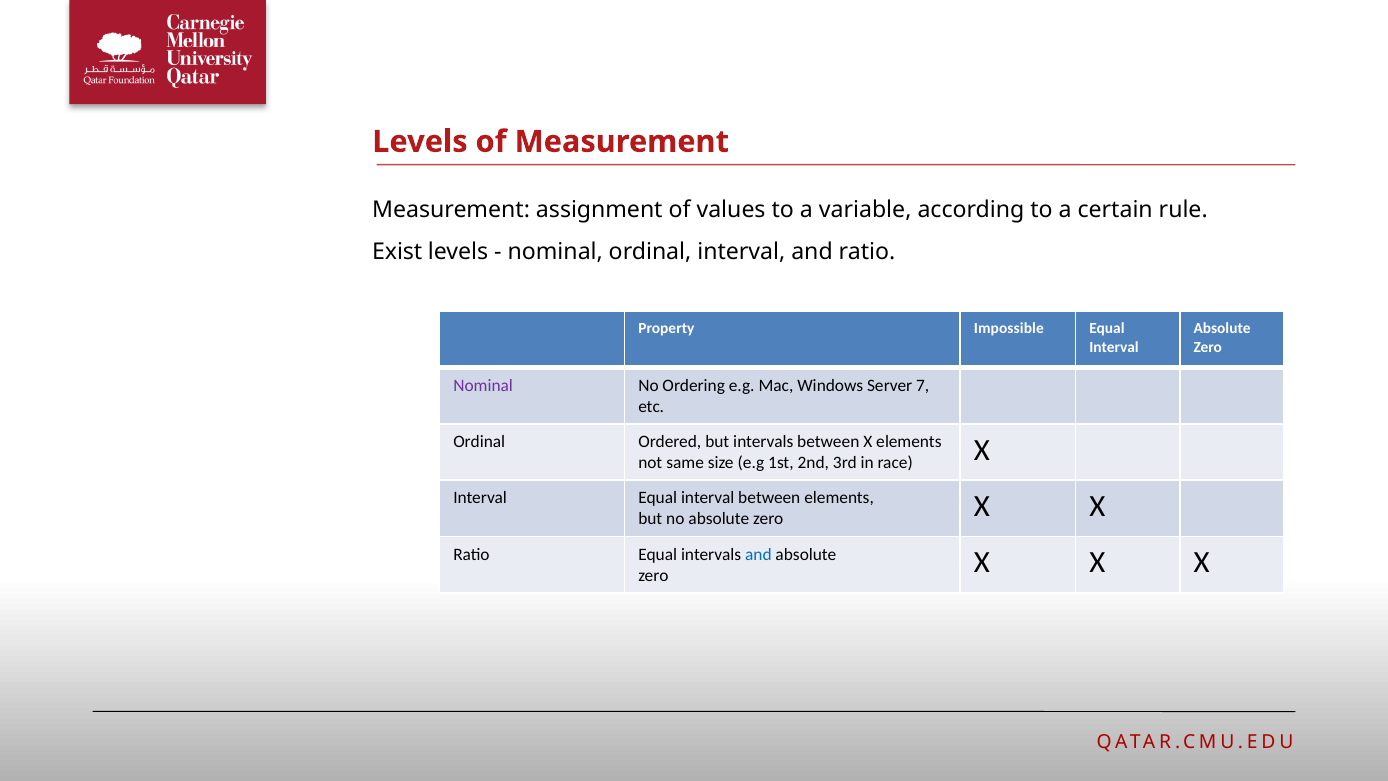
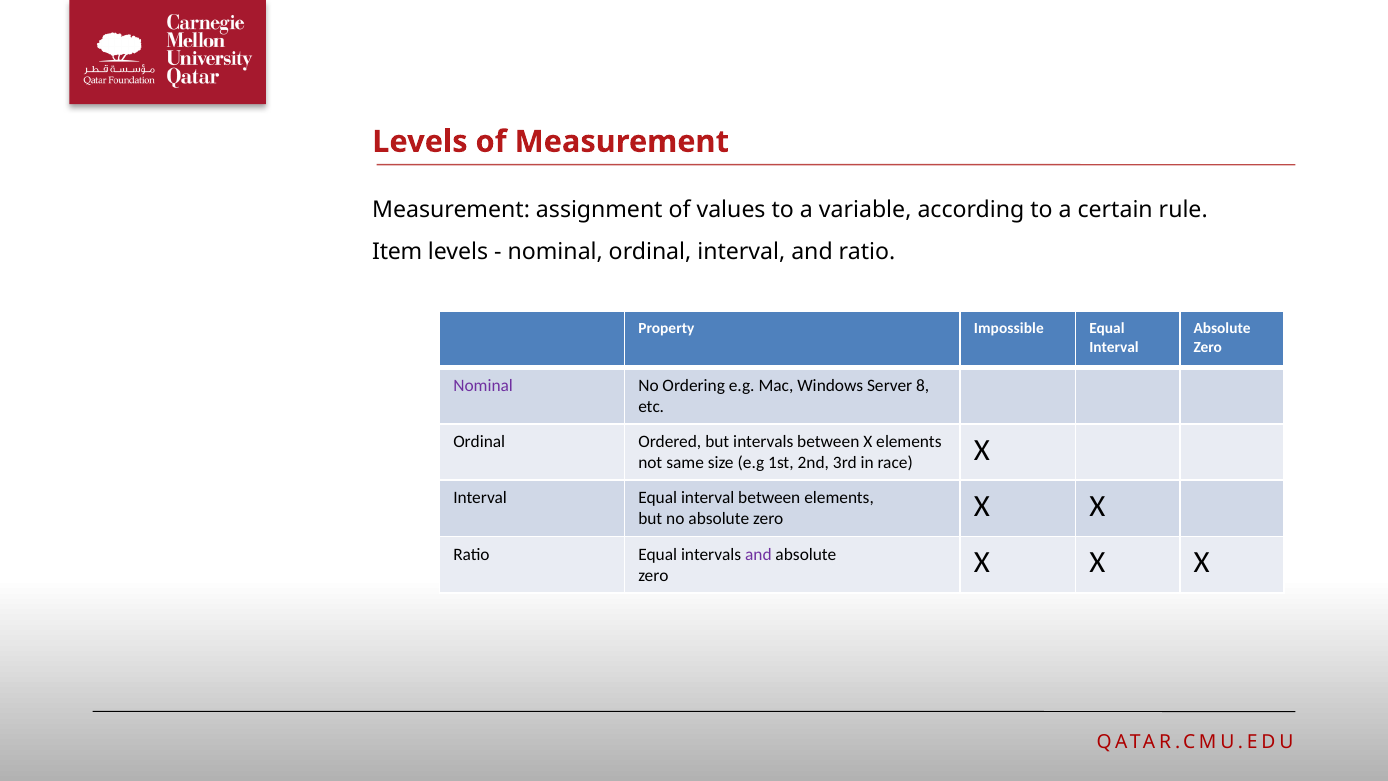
Exist: Exist -> Item
7: 7 -> 8
and at (758, 554) colour: blue -> purple
